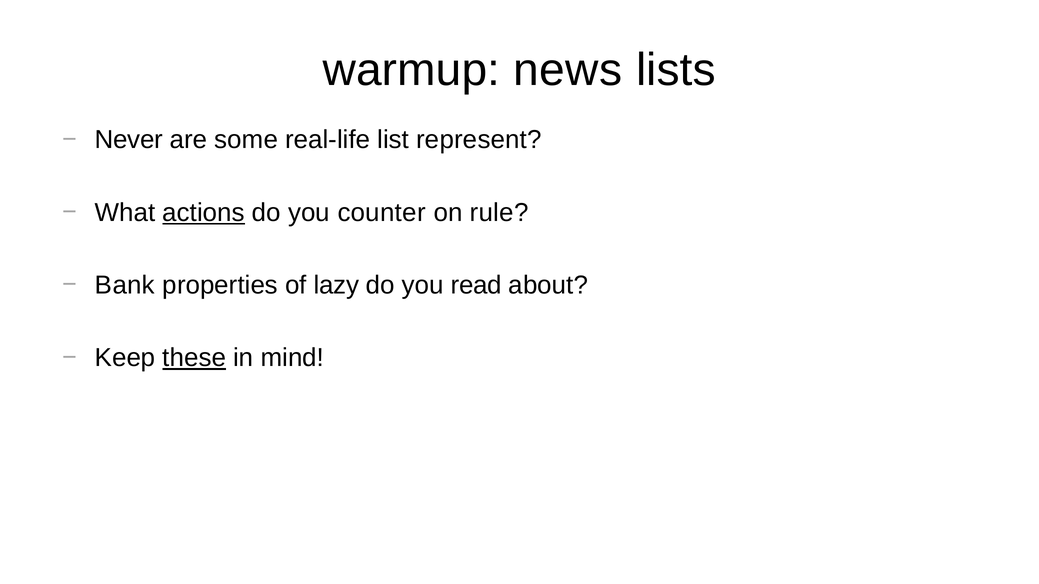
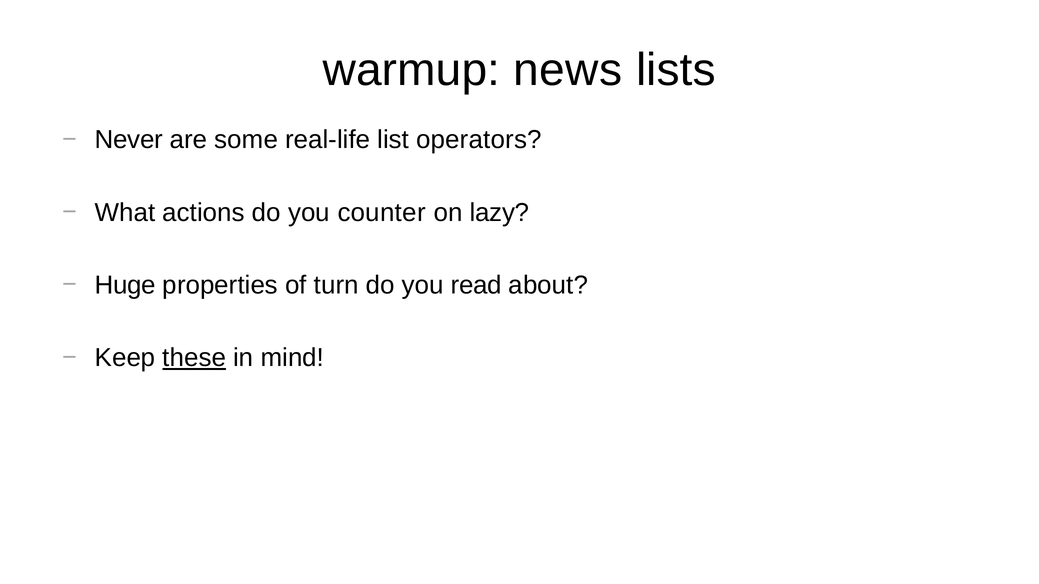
represent: represent -> operators
actions underline: present -> none
rule: rule -> lazy
Bank: Bank -> Huge
lazy: lazy -> turn
